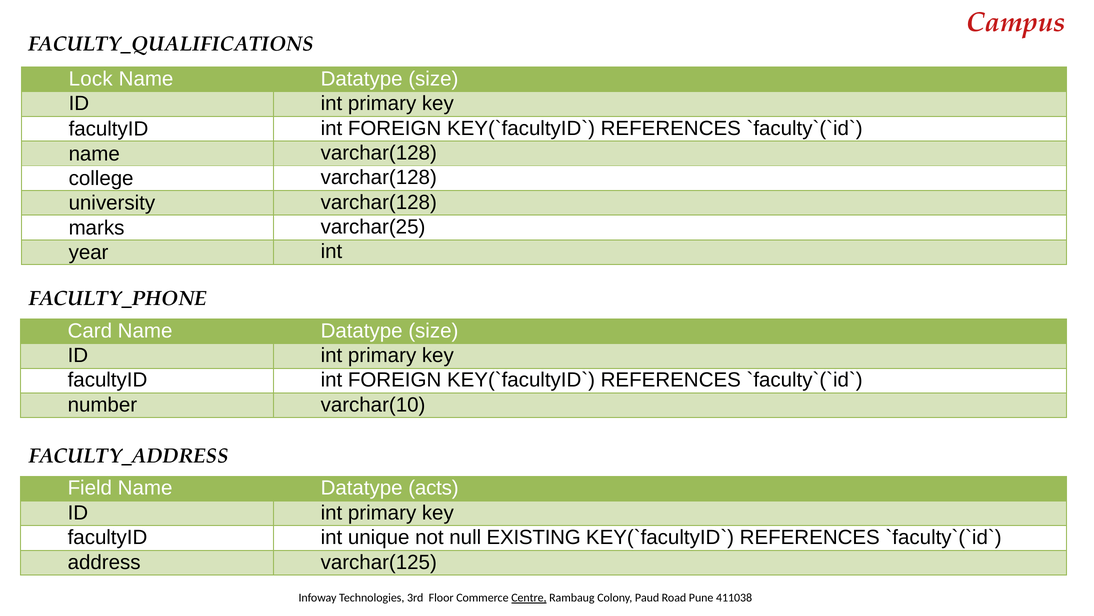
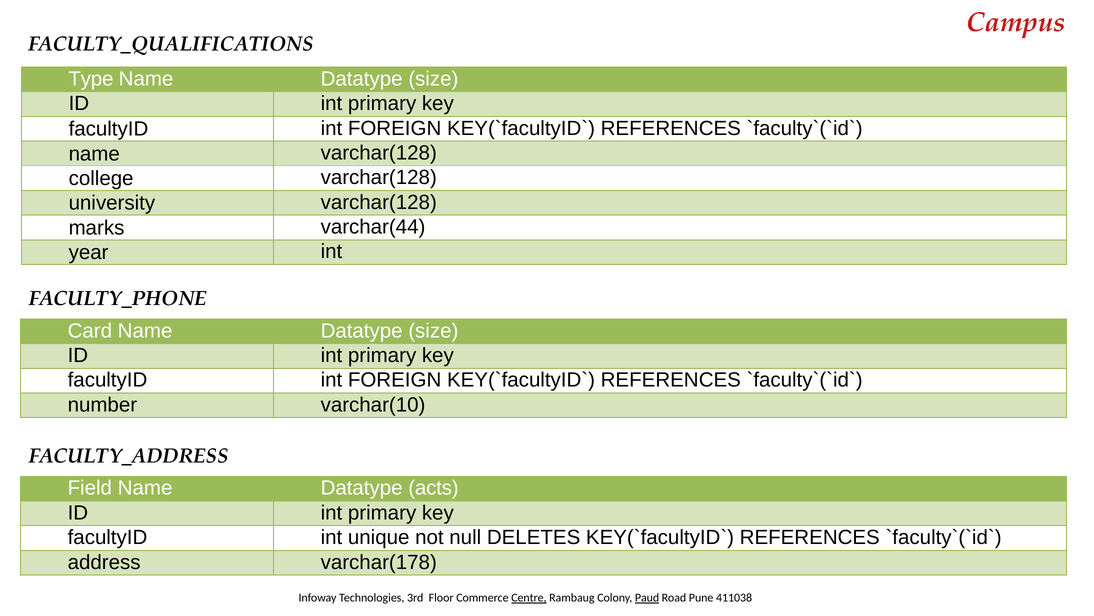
Lock: Lock -> Type
varchar(25: varchar(25 -> varchar(44
EXISTING: EXISTING -> DELETES
varchar(125: varchar(125 -> varchar(178
Paud underline: none -> present
